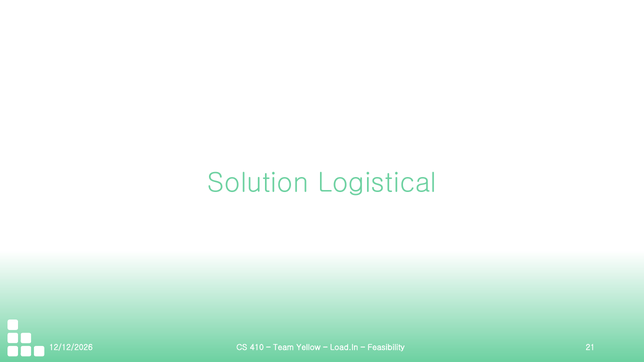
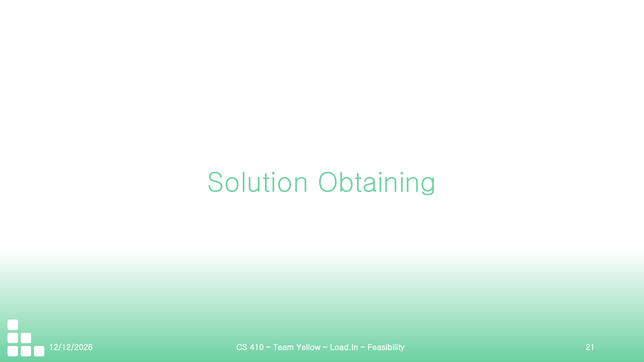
Logistical: Logistical -> Obtaining
